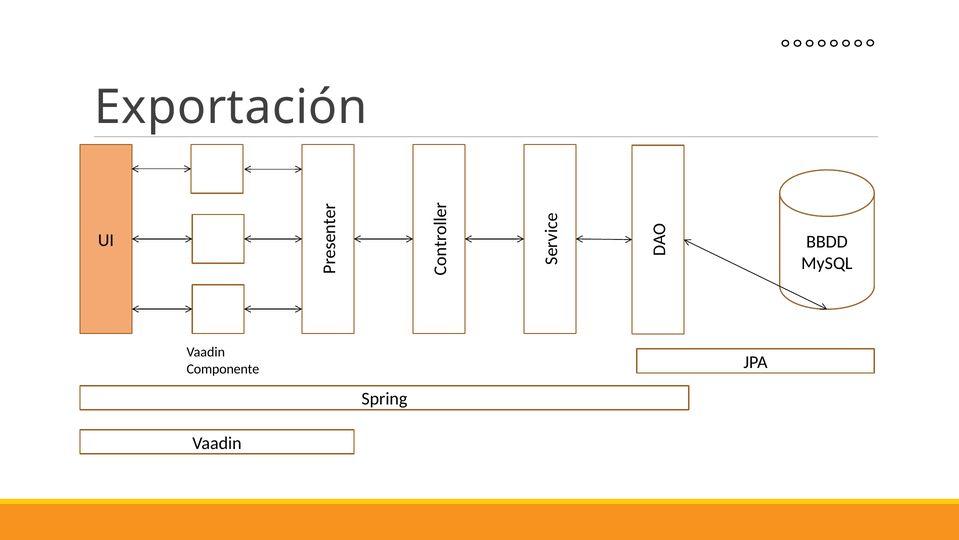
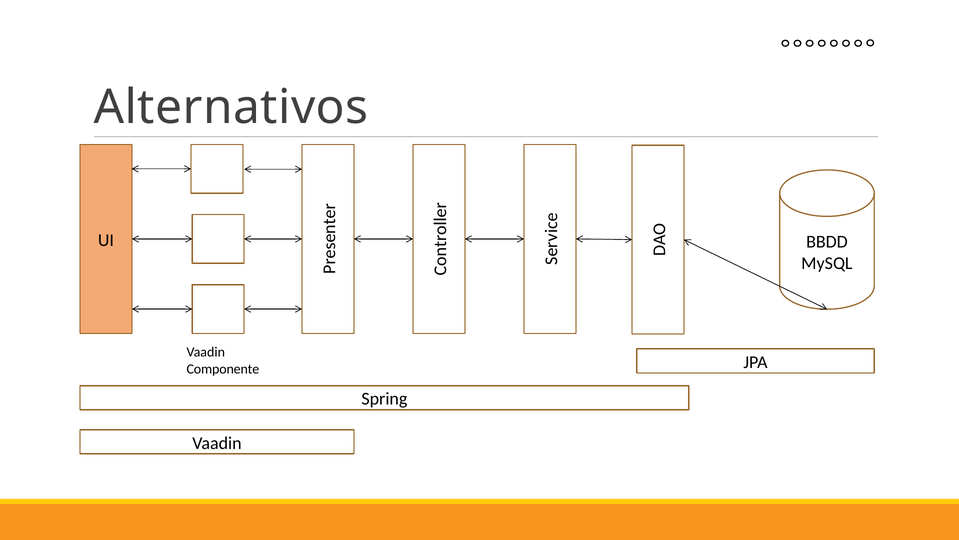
Exportación: Exportación -> Alternativos
